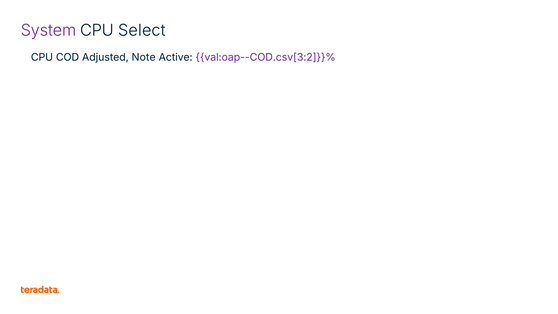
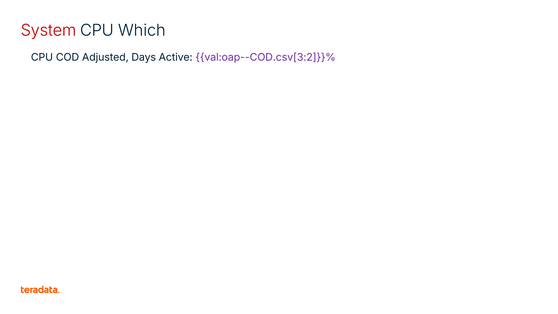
System colour: purple -> red
Select: Select -> Which
Note: Note -> Days
